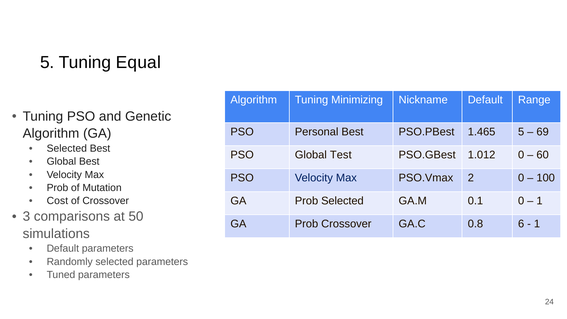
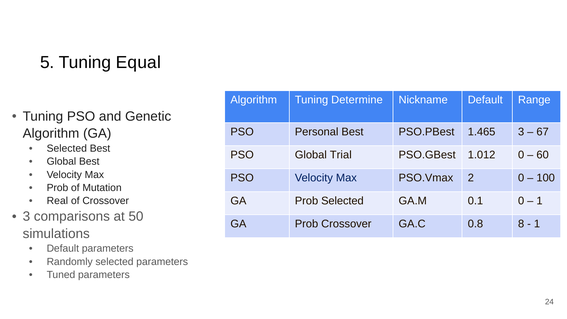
Minimizing: Minimizing -> Determine
1.465 5: 5 -> 3
69: 69 -> 67
Test: Test -> Trial
Cost: Cost -> Real
6: 6 -> 8
